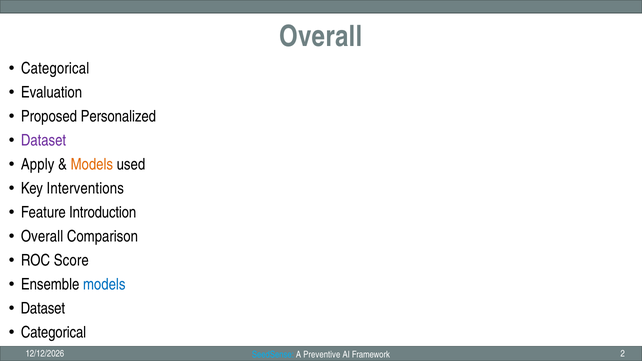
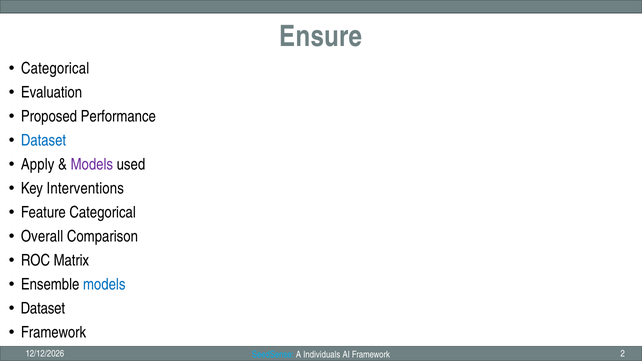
Overall at (321, 36): Overall -> Ensure
Personalized: Personalized -> Performance
Dataset at (44, 141) colour: purple -> blue
Models at (92, 165) colour: orange -> purple
Feature Introduction: Introduction -> Categorical
Score: Score -> Matrix
Categorical at (54, 333): Categorical -> Framework
Preventive: Preventive -> Individuals
